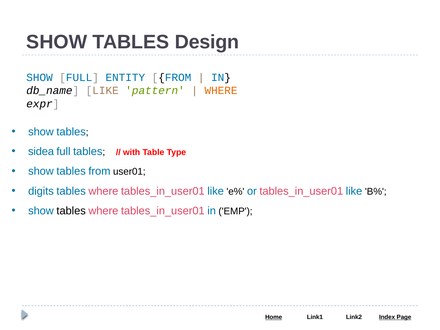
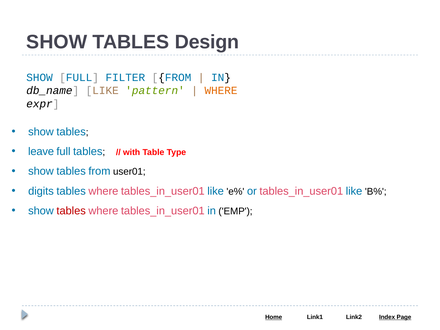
ENTITY: ENTITY -> FILTER
sidea: sidea -> leave
tables at (71, 211) colour: black -> red
